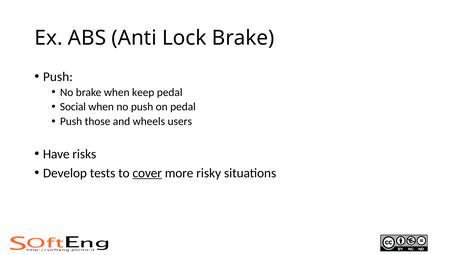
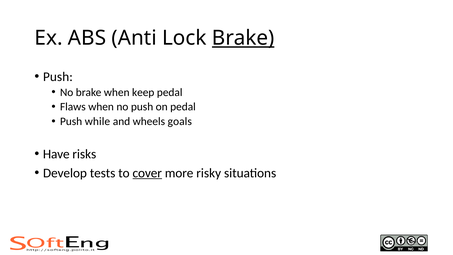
Brake at (243, 38) underline: none -> present
Social: Social -> Flaws
those: those -> while
users: users -> goals
